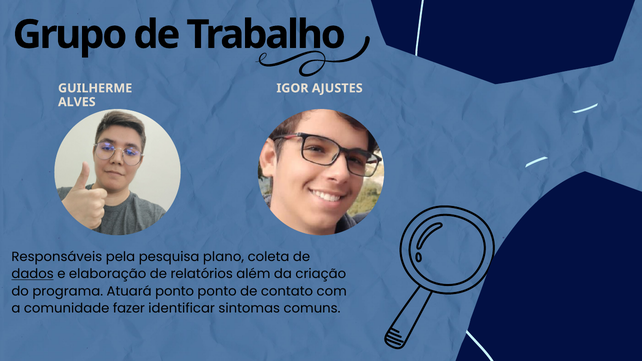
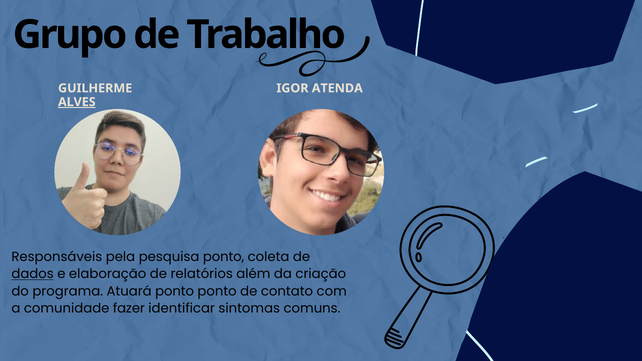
AJUSTES: AJUSTES -> ATENDA
ALVES underline: none -> present
pesquisa plano: plano -> ponto
